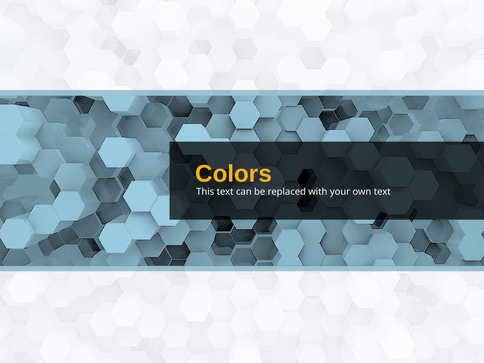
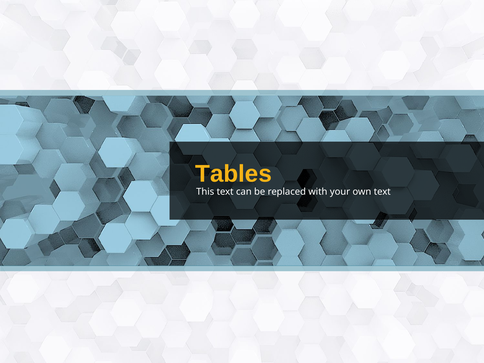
Colors: Colors -> Tables
